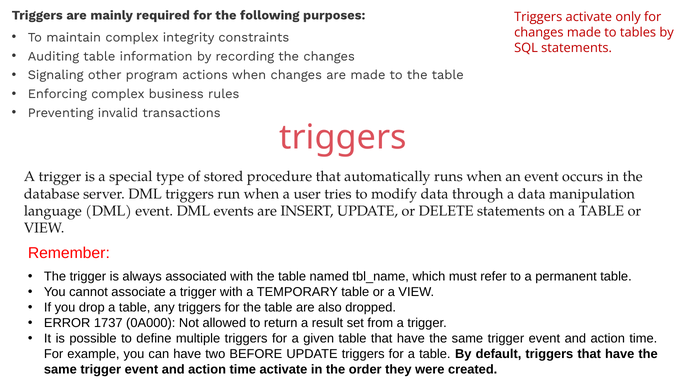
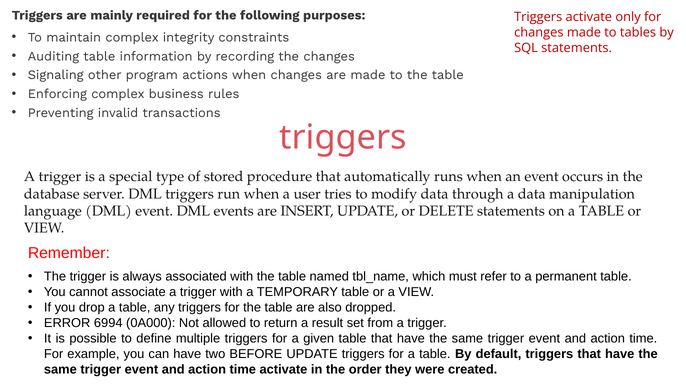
1737: 1737 -> 6994
